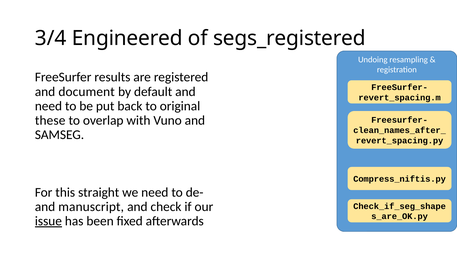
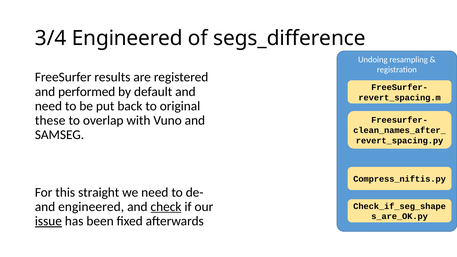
segs_registered: segs_registered -> segs_difference
document: document -> performed
and manuscript: manuscript -> engineered
check underline: none -> present
